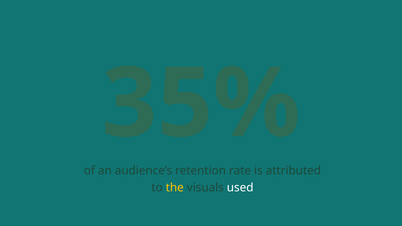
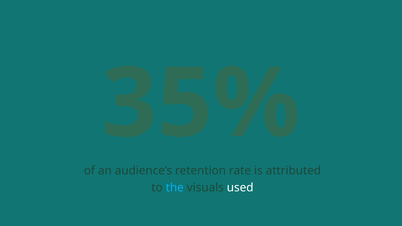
the colour: yellow -> light blue
